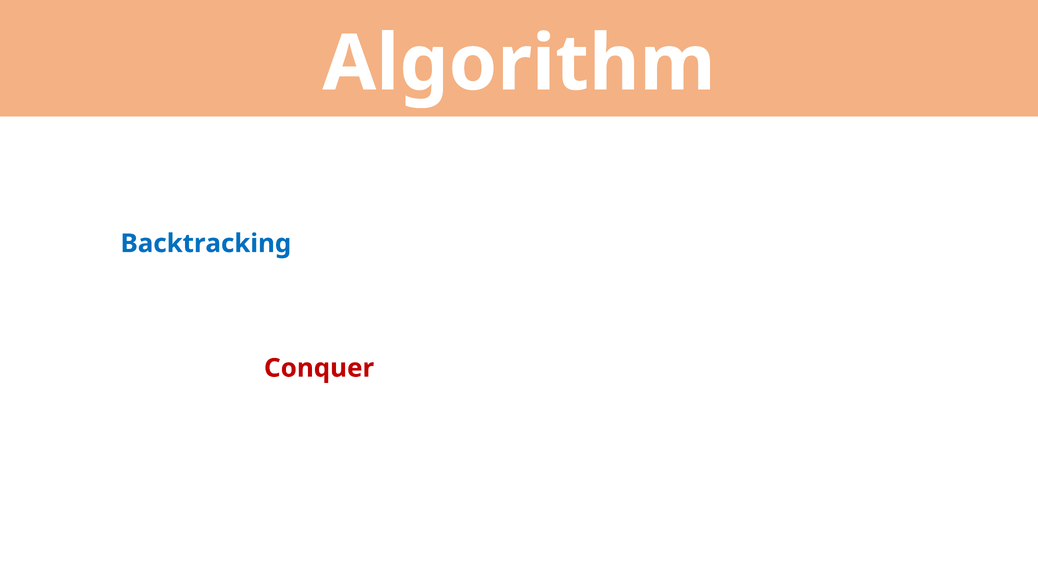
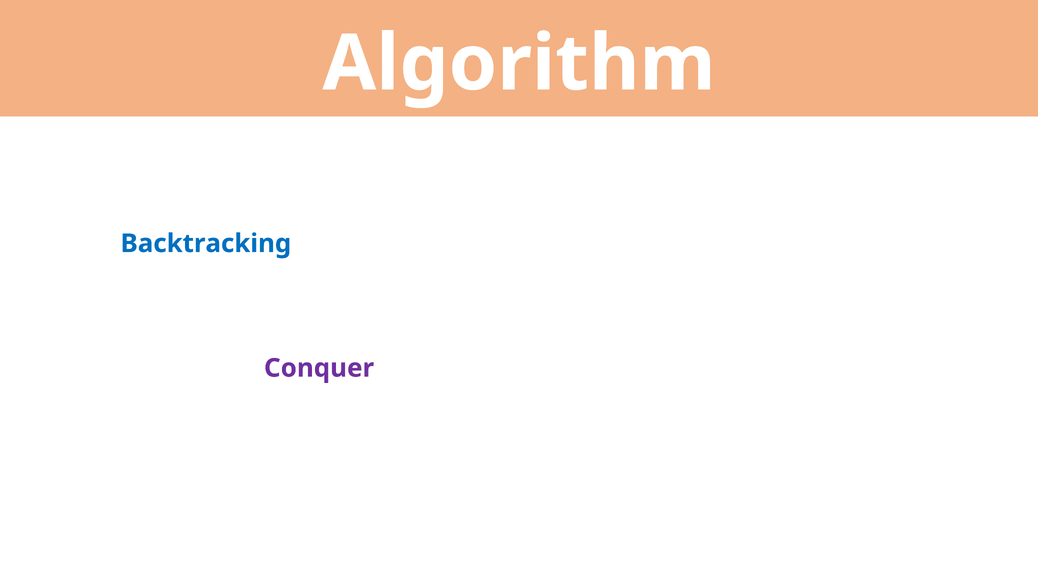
Conquer colour: red -> purple
